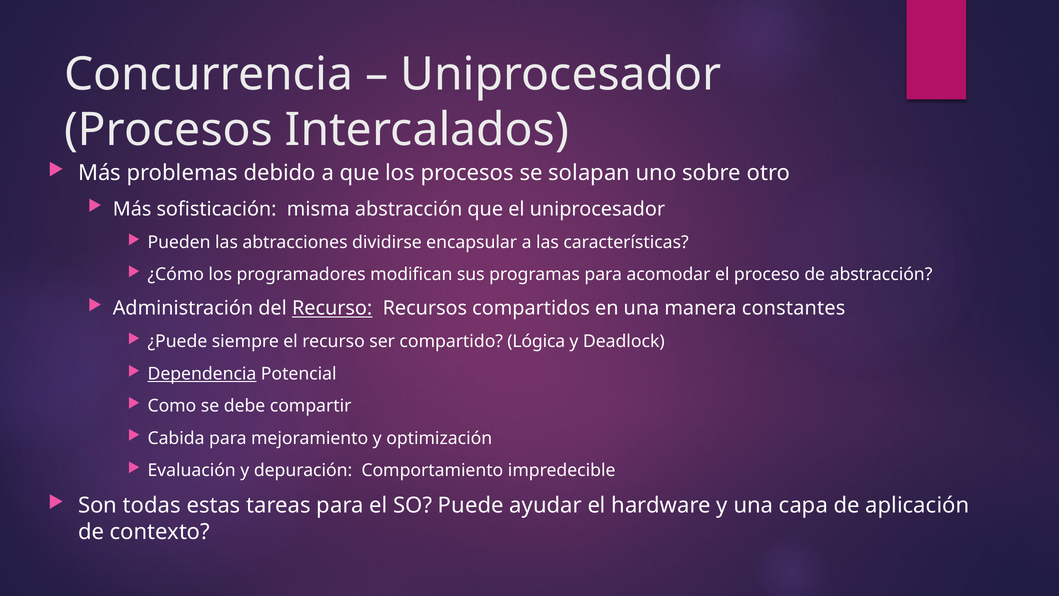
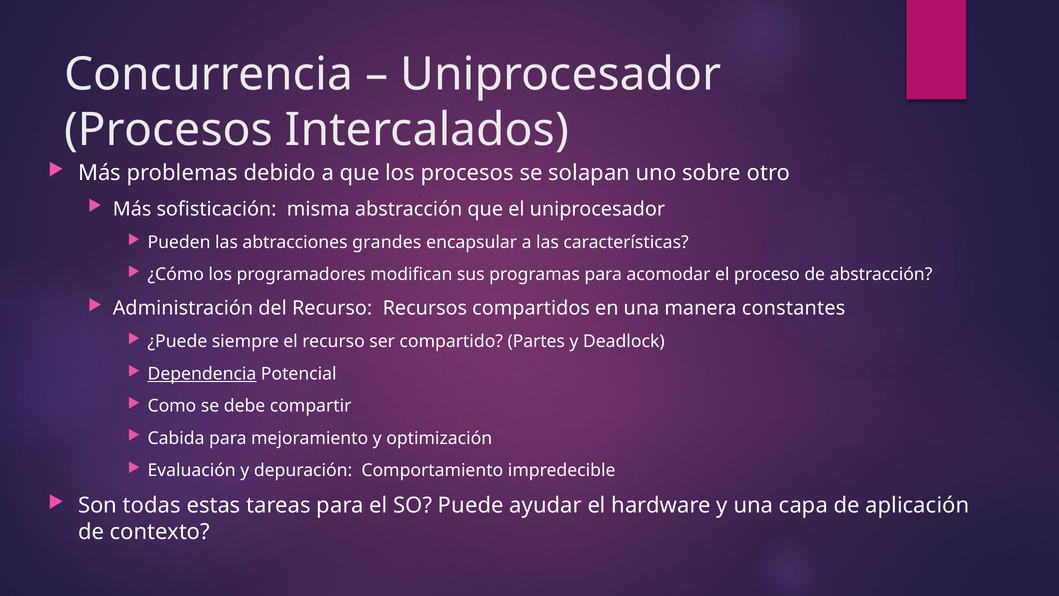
dividirse: dividirse -> grandes
Recurso at (332, 308) underline: present -> none
Lógica: Lógica -> Partes
